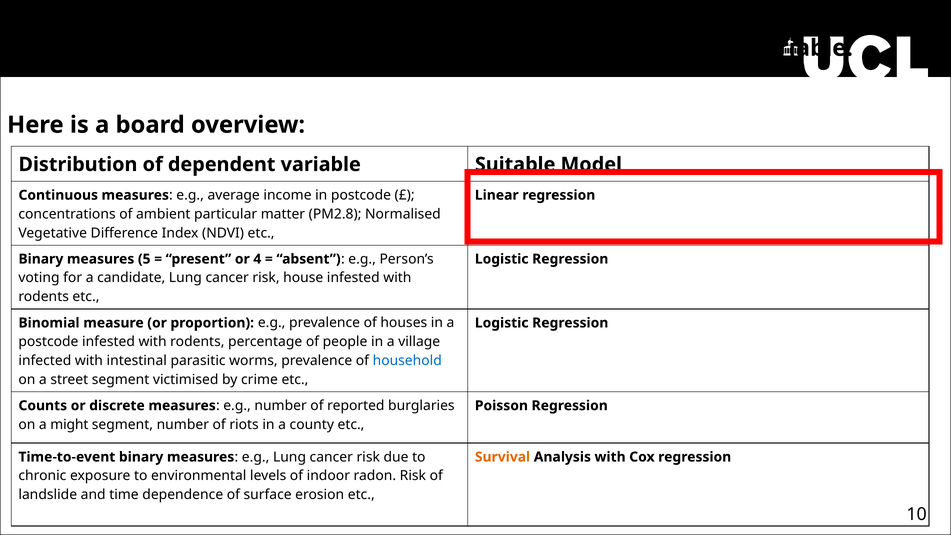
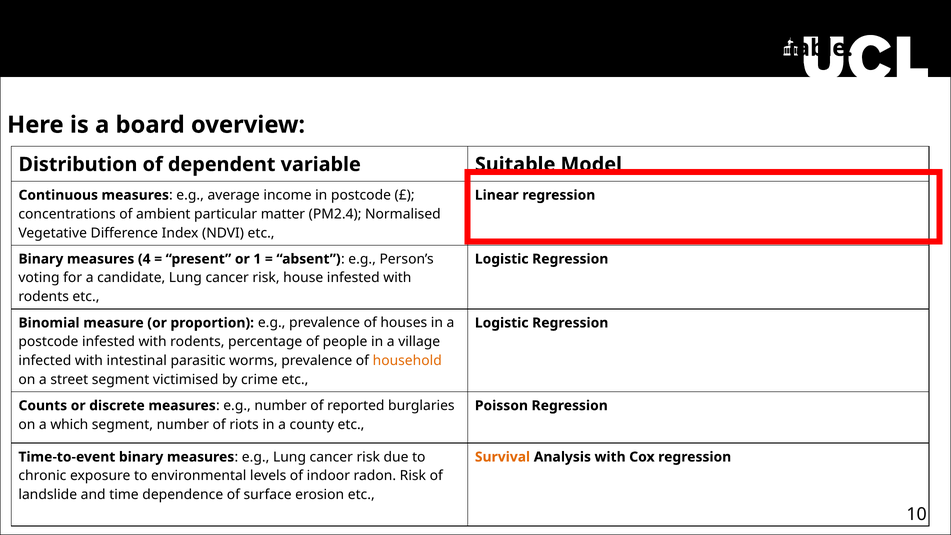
PM2.8: PM2.8 -> PM2.4
5: 5 -> 4
4: 4 -> 1
household colour: blue -> orange
might: might -> which
